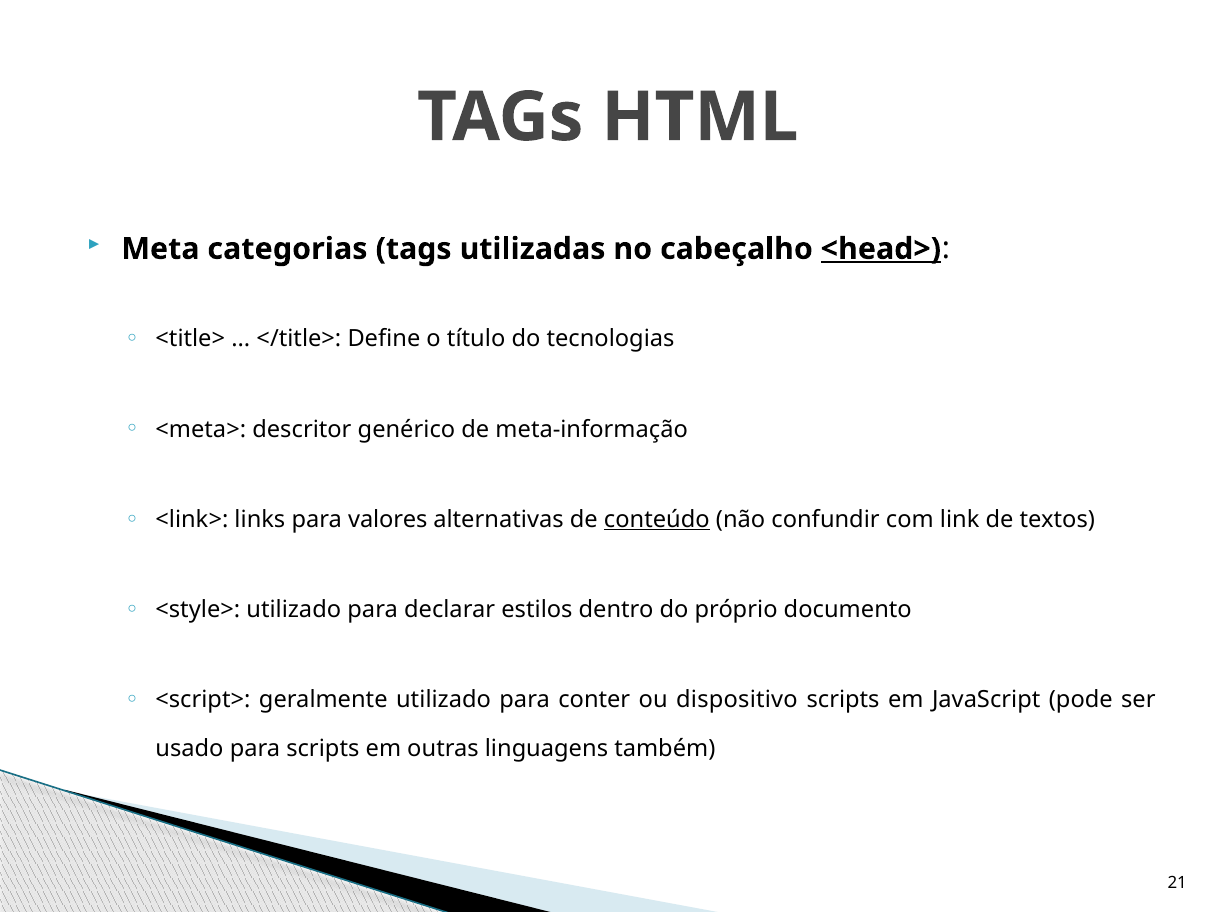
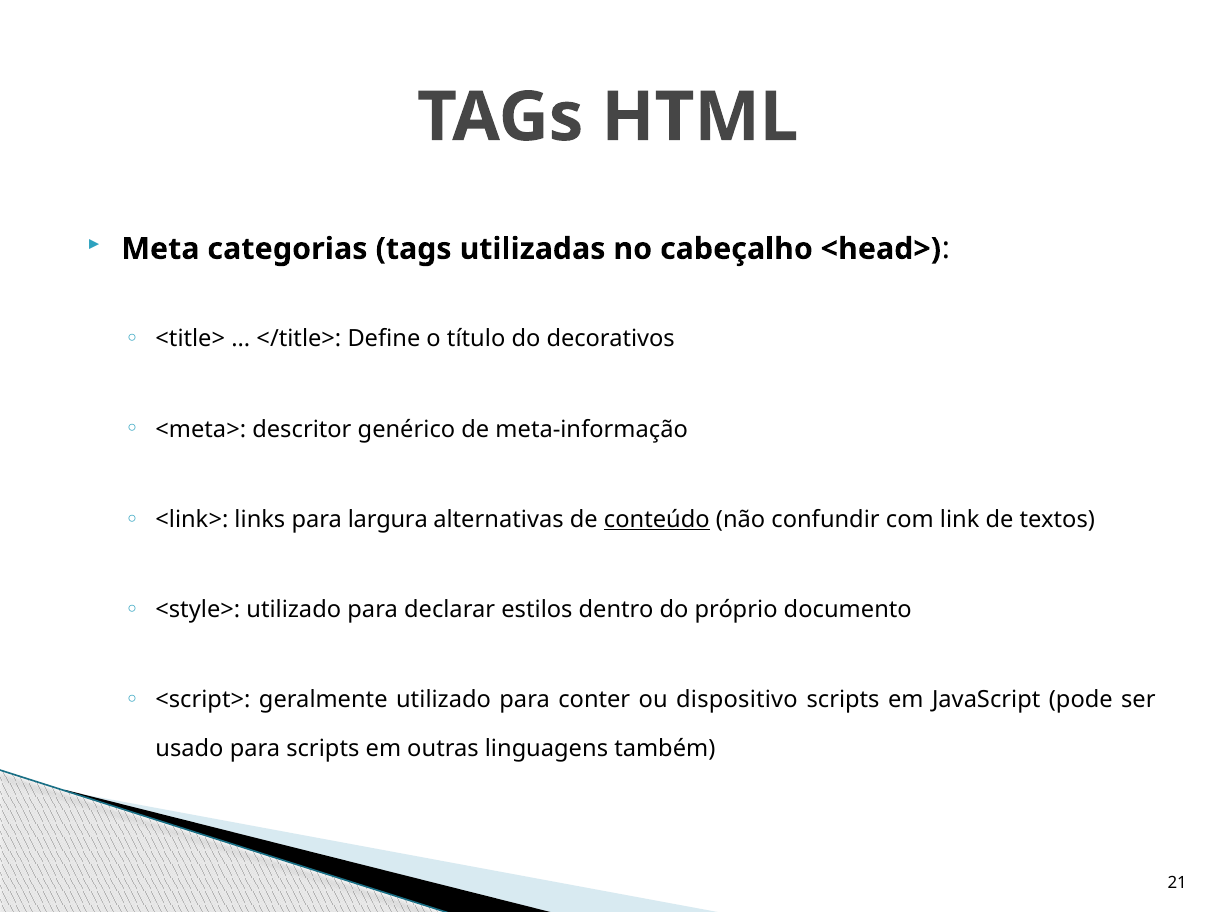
<head> underline: present -> none
tecnologias: tecnologias -> decorativos
valores: valores -> largura
